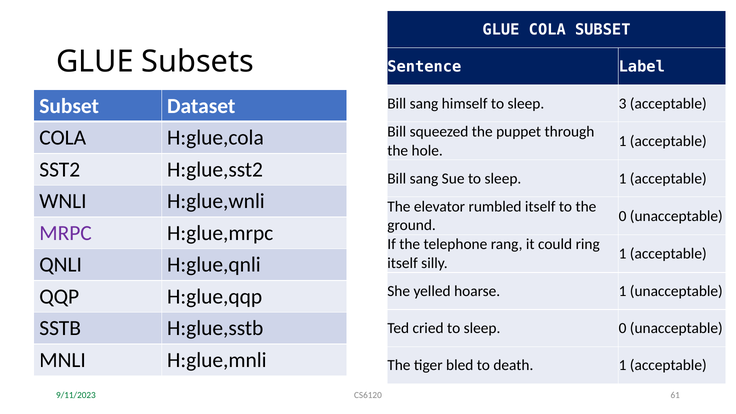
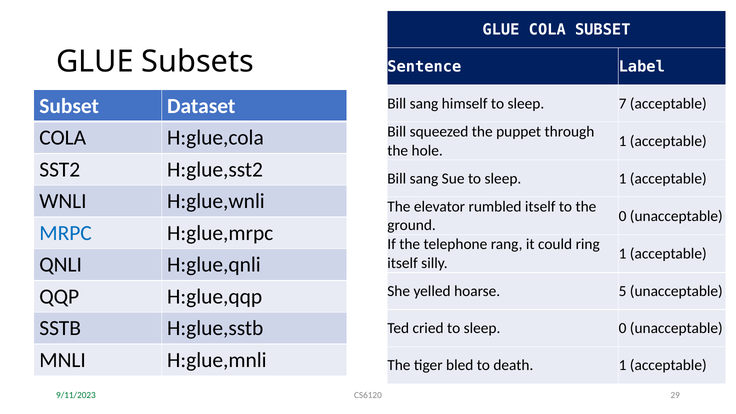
3: 3 -> 7
MRPC colour: purple -> blue
hoarse 1: 1 -> 5
61: 61 -> 29
